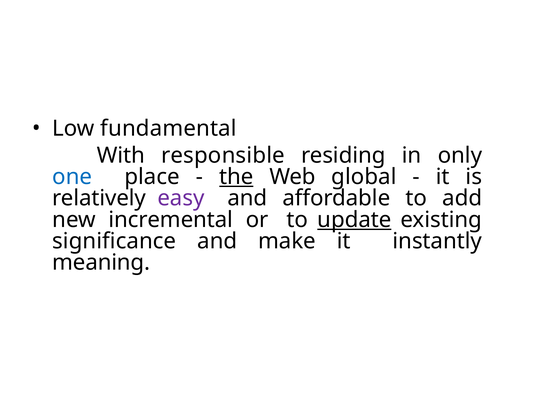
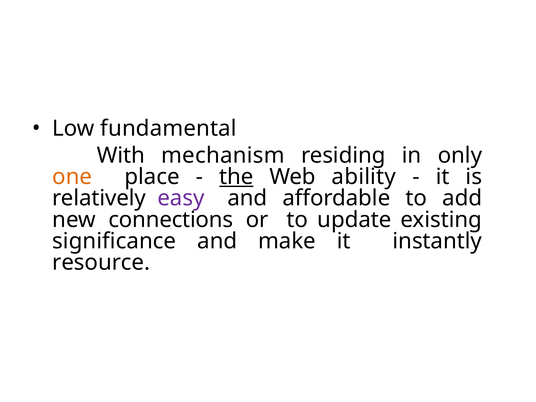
responsible: responsible -> mechanism
one colour: blue -> orange
global: global -> ability
incremental: incremental -> connections
update underline: present -> none
meaning: meaning -> resource
